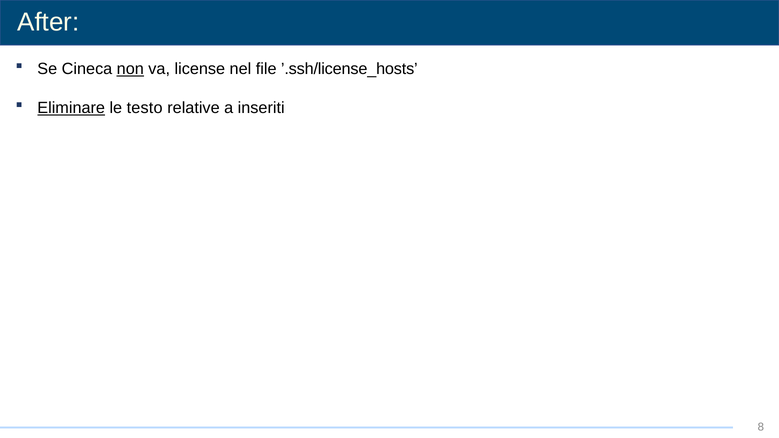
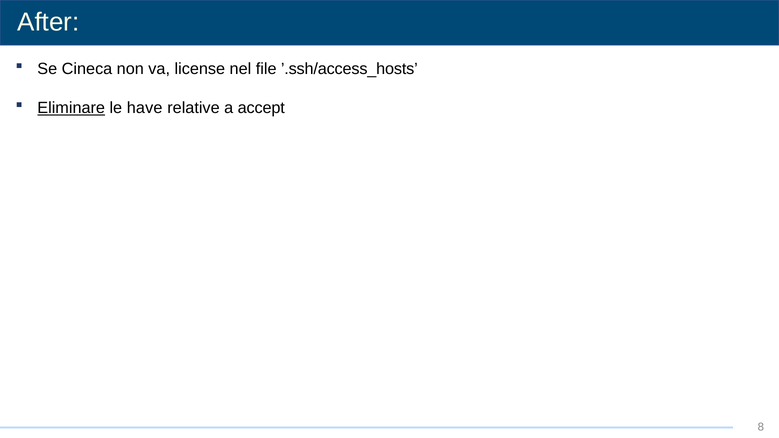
non underline: present -> none
’.ssh/license_hosts: ’.ssh/license_hosts -> ’.ssh/access_hosts
testo: testo -> have
inseriti: inseriti -> accept
